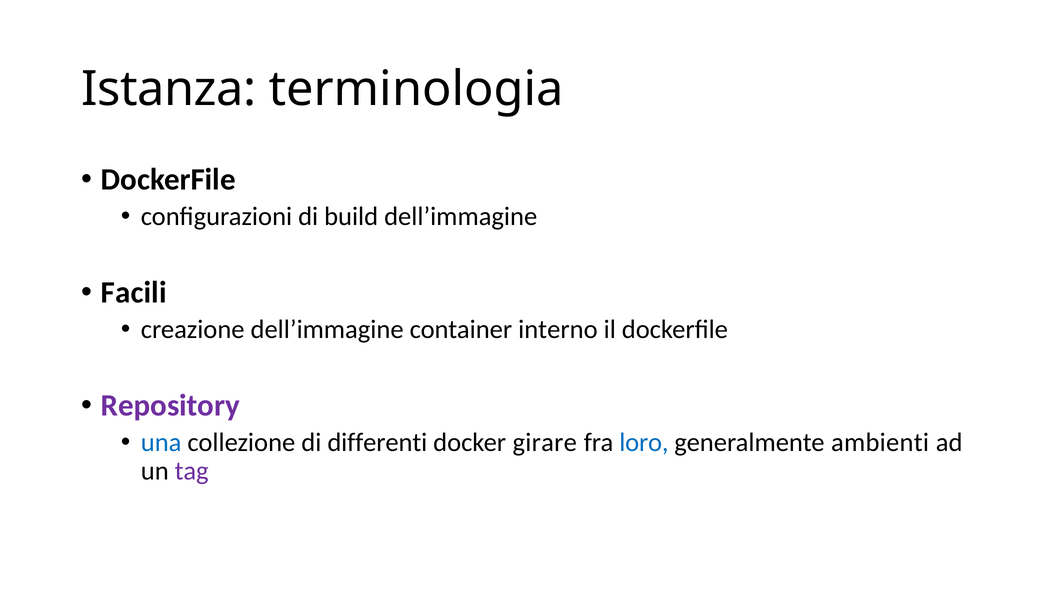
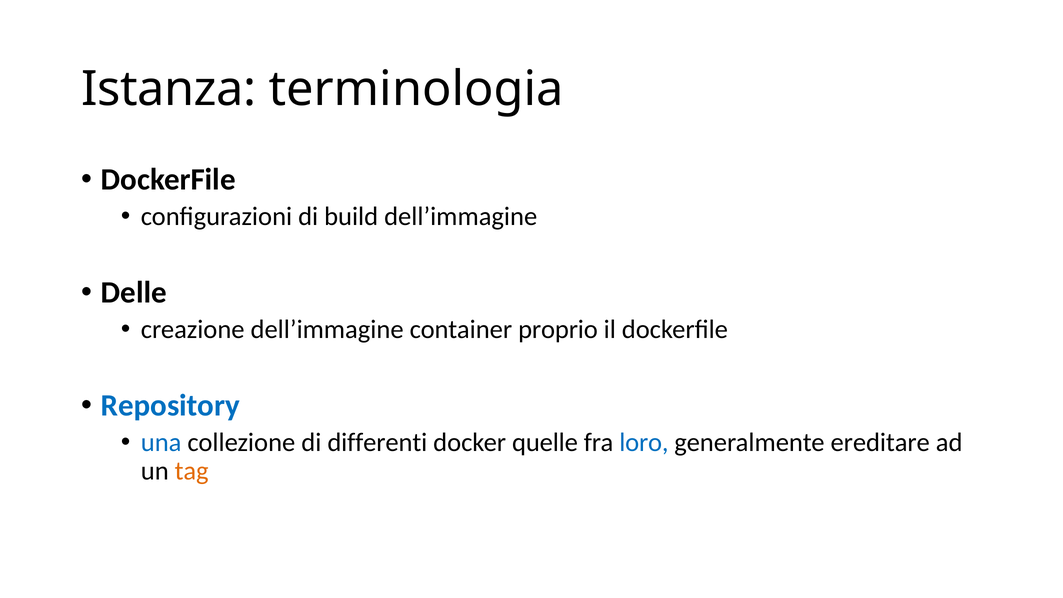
Facili: Facili -> Delle
interno: interno -> proprio
Repository colour: purple -> blue
girare: girare -> quelle
ambienti: ambienti -> ereditare
tag colour: purple -> orange
